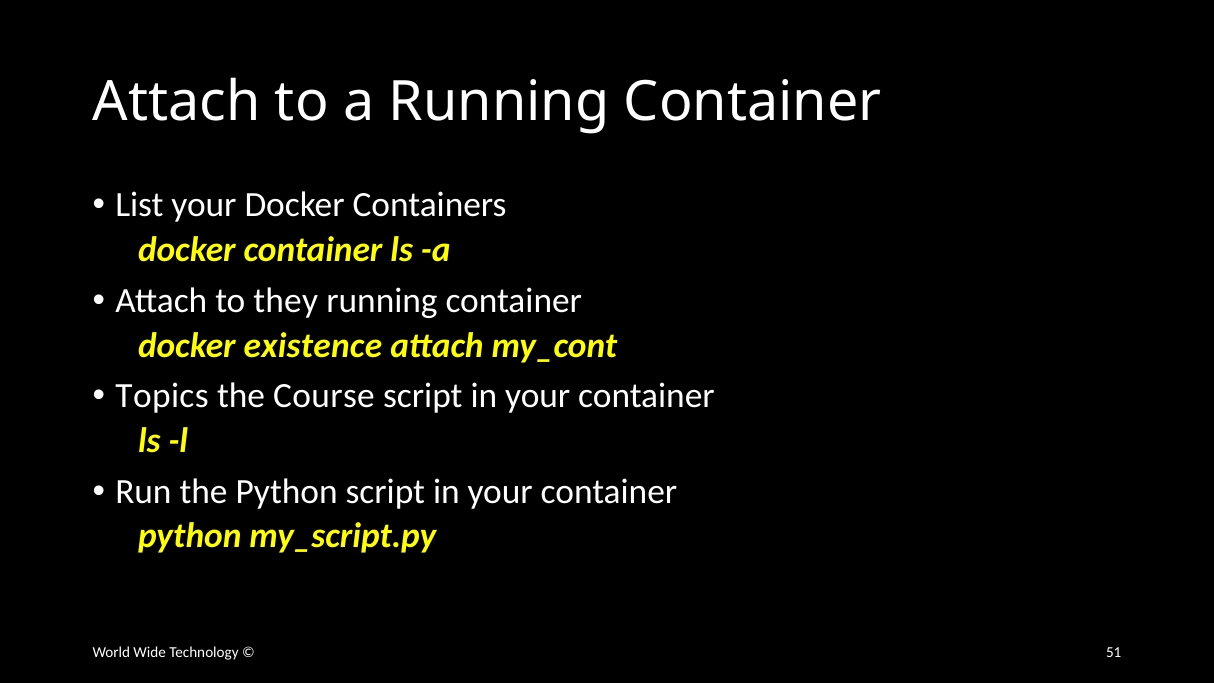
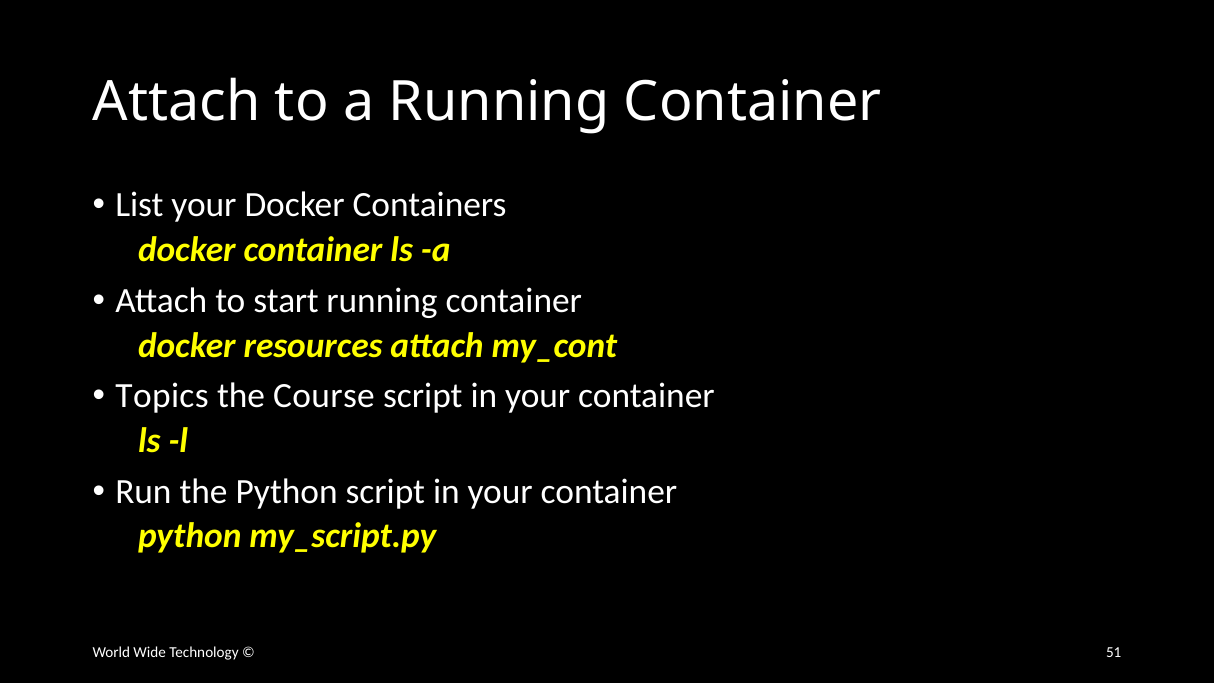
they: they -> start
existence: existence -> resources
